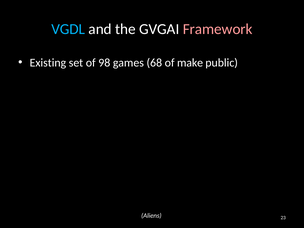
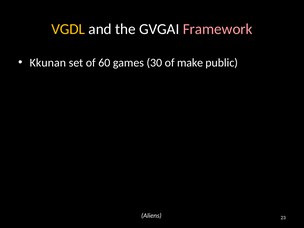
VGDL colour: light blue -> yellow
Existing: Existing -> Kkunan
98: 98 -> 60
68: 68 -> 30
